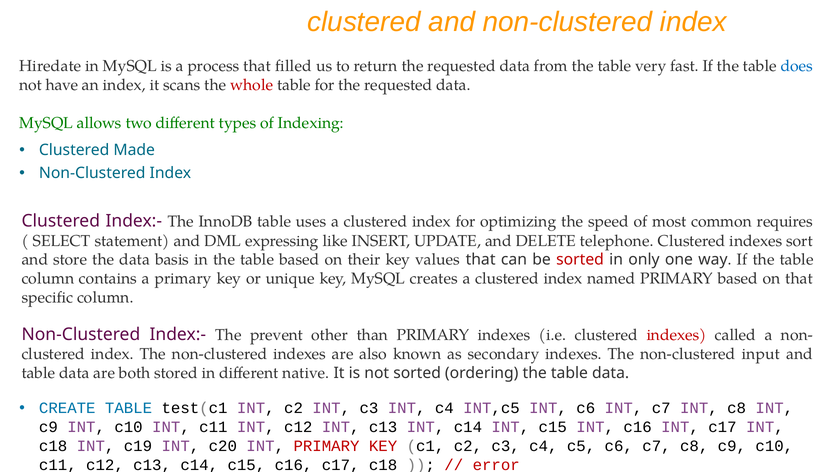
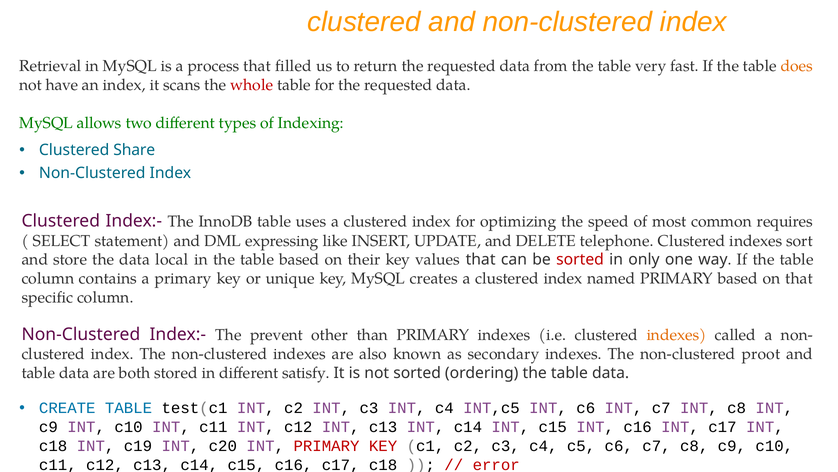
Hiredate: Hiredate -> Retrieval
does colour: blue -> orange
Made: Made -> Share
basis: basis -> local
indexes at (676, 334) colour: red -> orange
input: input -> proot
native: native -> satisfy
